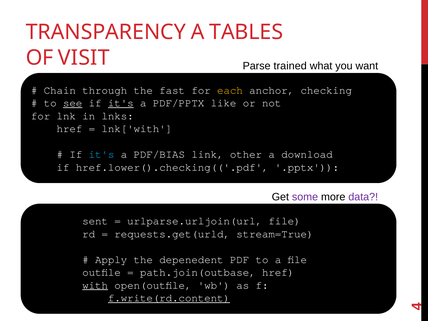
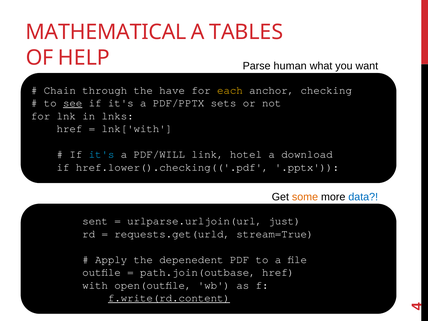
TRANSPARENCY: TRANSPARENCY -> MATHEMATICAL
VISIT: VISIT -> HELP
trained: trained -> human
fast: fast -> have
it's at (121, 103) underline: present -> none
like: like -> sets
PDF/BIAS: PDF/BIAS -> PDF/WILL
other: other -> hotel
some colour: purple -> orange
data colour: purple -> blue
urlparse.urljoin(url file: file -> just
with underline: present -> none
